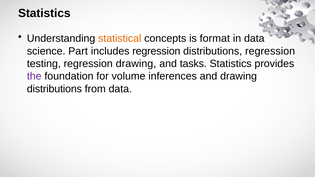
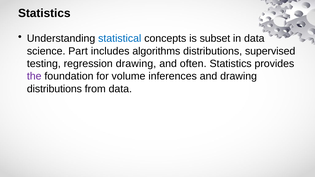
statistical colour: orange -> blue
format: format -> subset
includes regression: regression -> algorithms
distributions regression: regression -> supervised
tasks: tasks -> often
